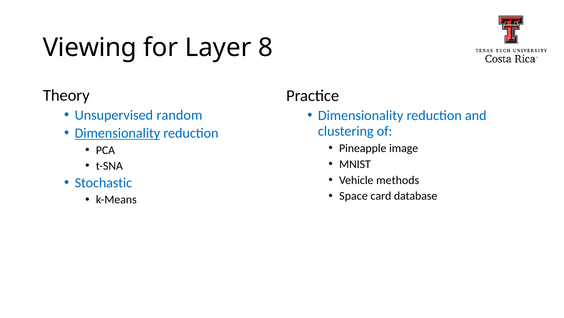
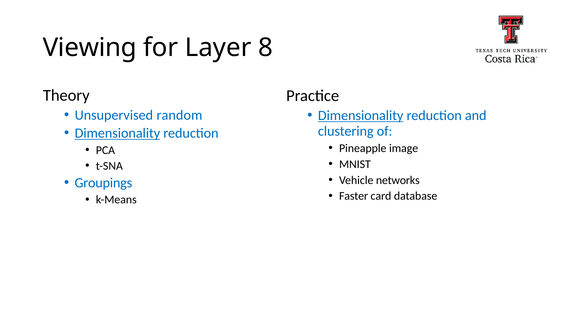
Dimensionality at (361, 115) underline: none -> present
methods: methods -> networks
Stochastic: Stochastic -> Groupings
Space: Space -> Faster
